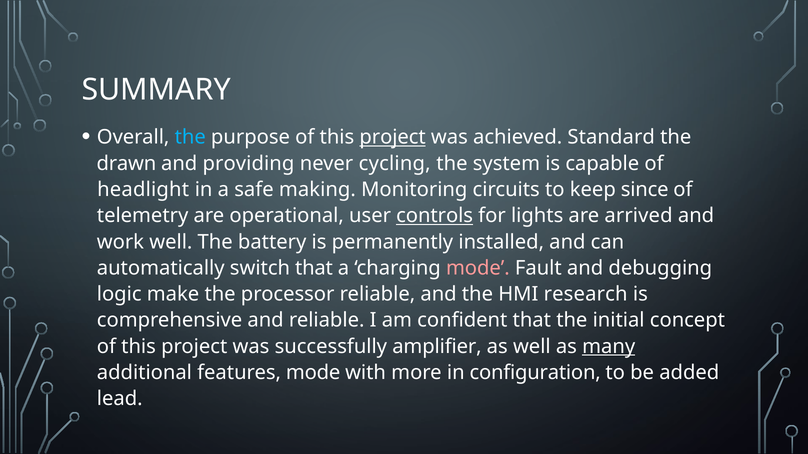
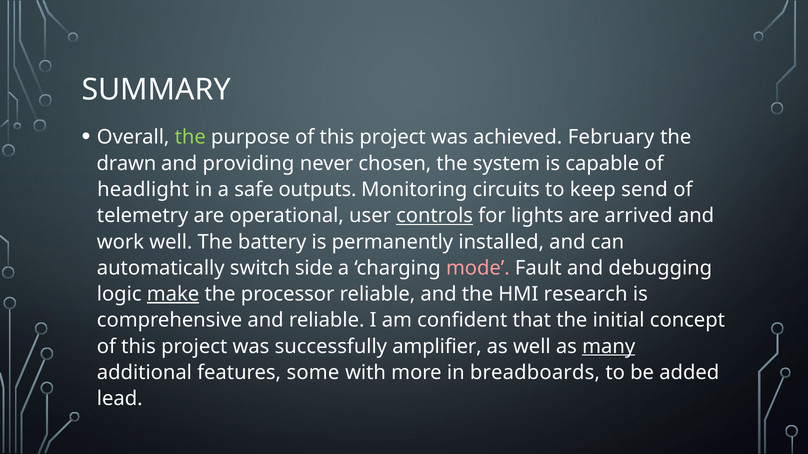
the at (190, 137) colour: light blue -> light green
project at (393, 137) underline: present -> none
Standard: Standard -> February
cycling: cycling -> chosen
making: making -> outputs
since: since -> send
switch that: that -> side
make underline: none -> present
features mode: mode -> some
configuration: configuration -> breadboards
